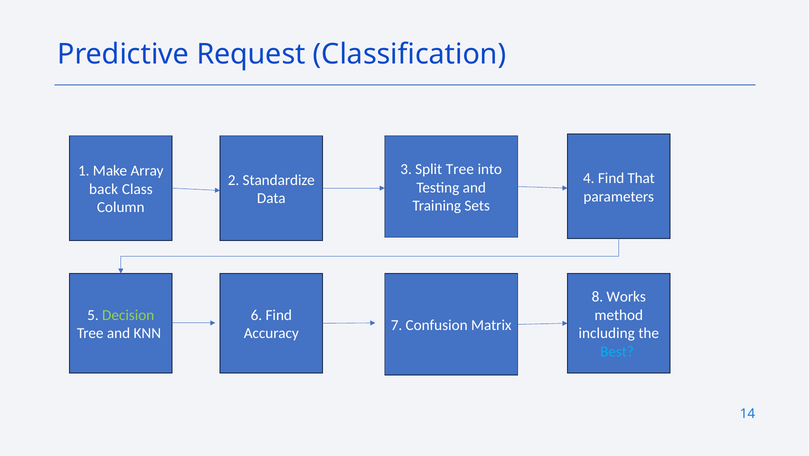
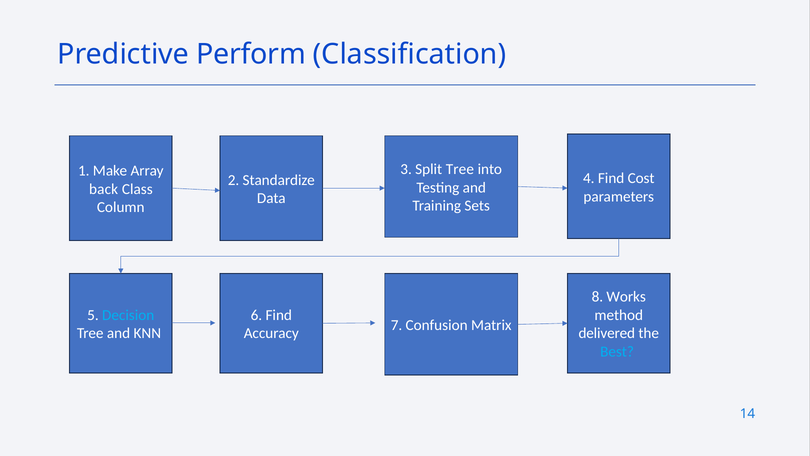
Request: Request -> Perform
That: That -> Cost
Decision colour: light green -> light blue
including: including -> delivered
